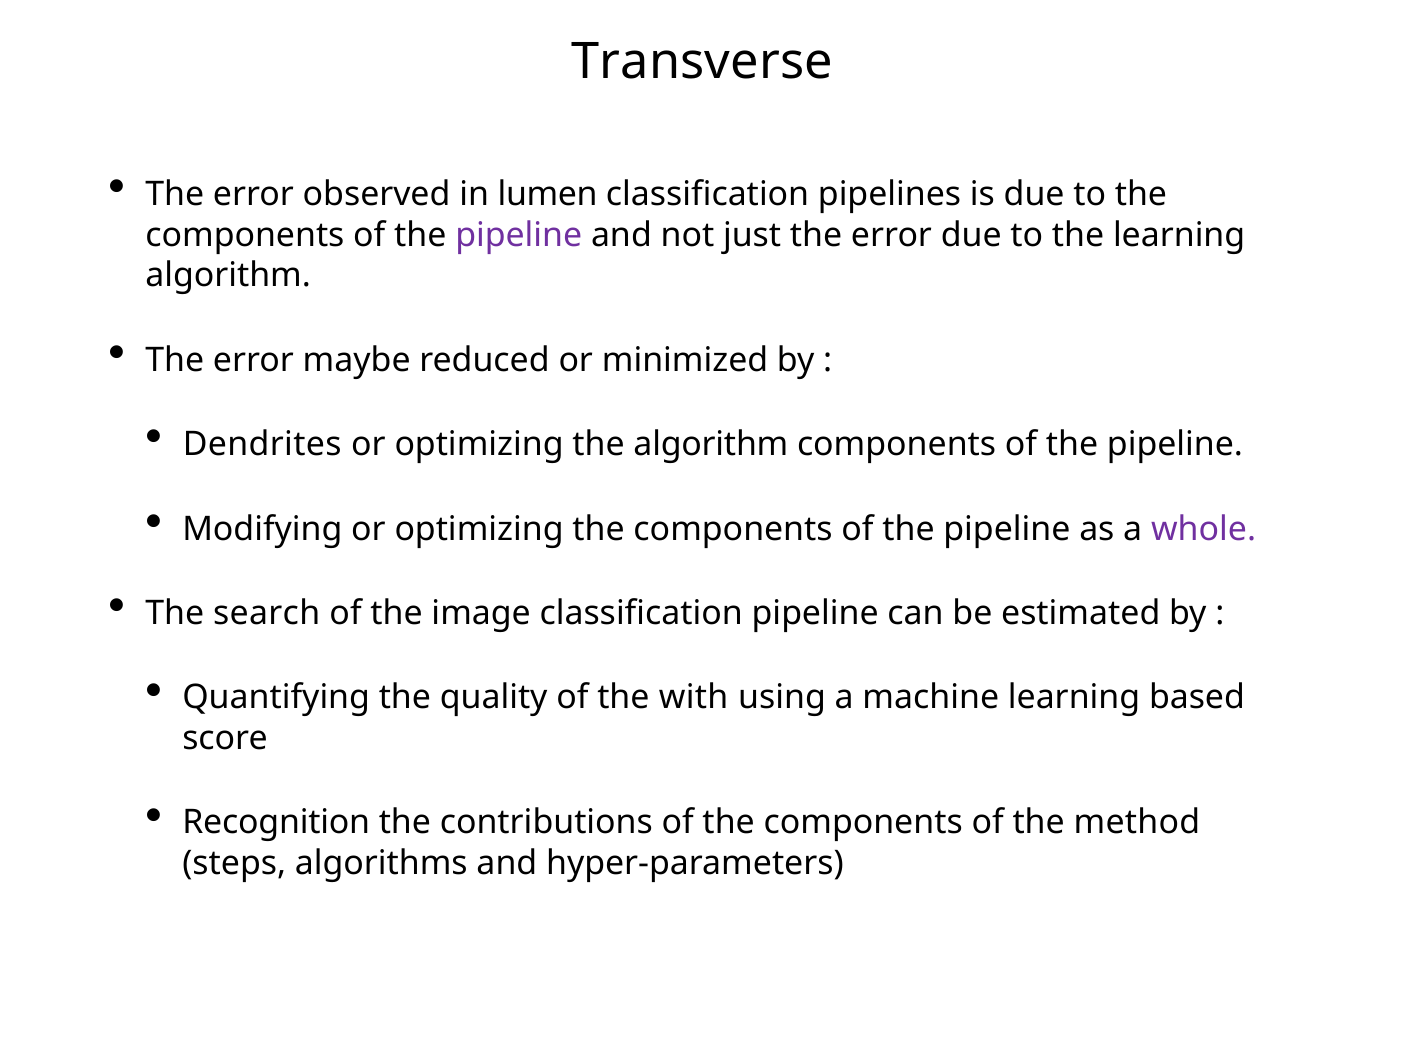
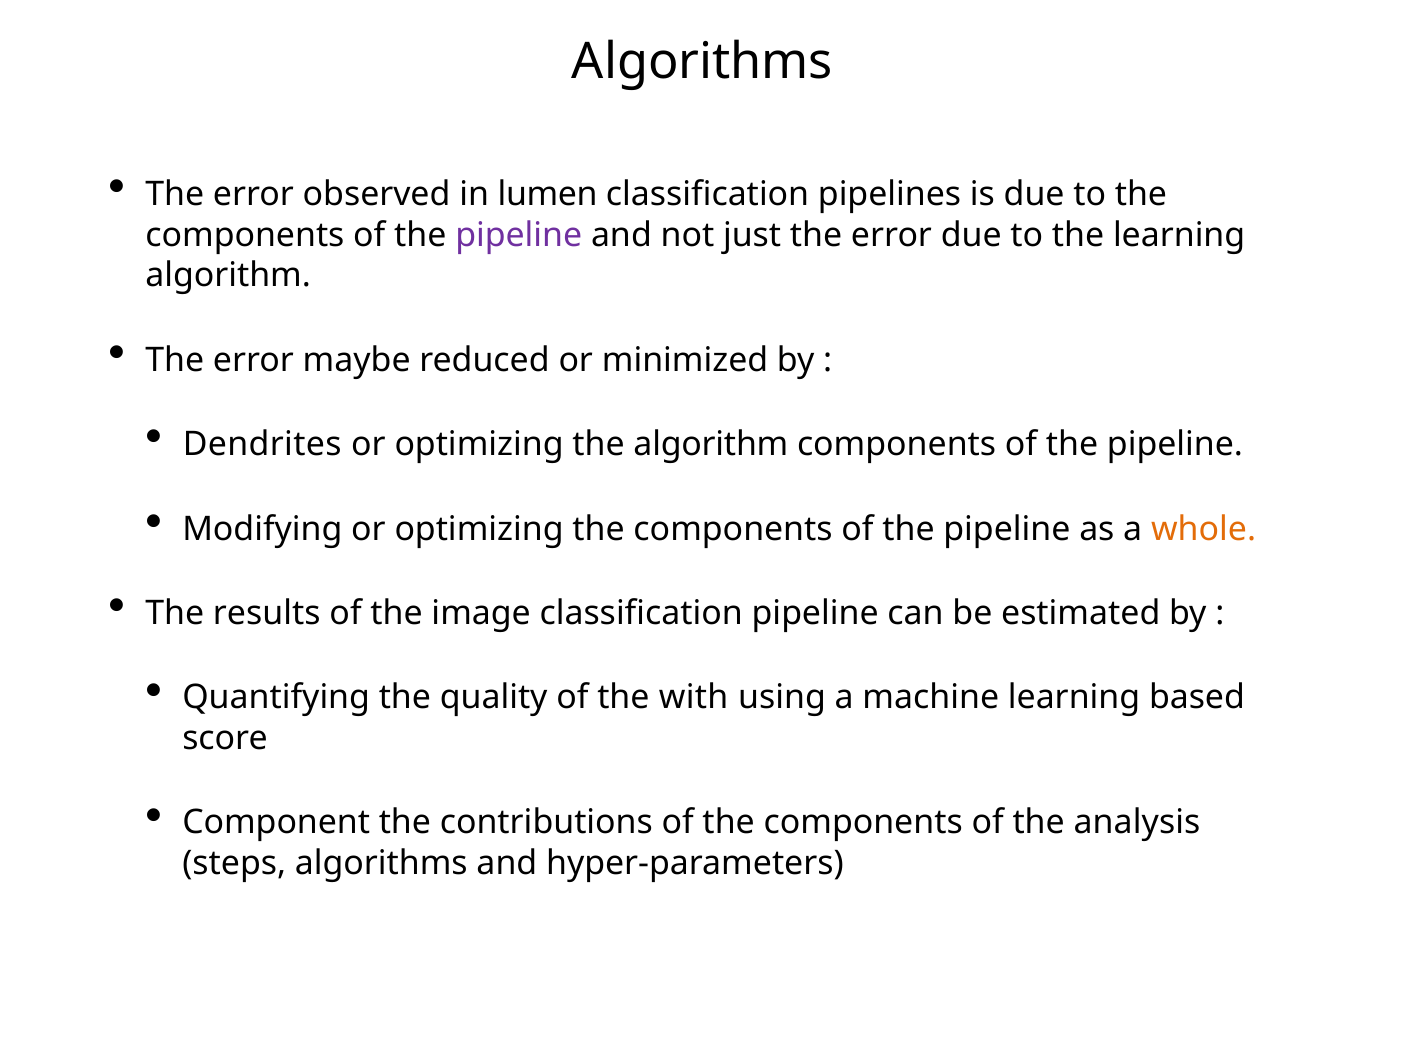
Transverse at (702, 62): Transverse -> Algorithms
whole colour: purple -> orange
search: search -> results
Recognition: Recognition -> Component
method: method -> analysis
